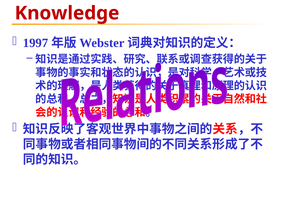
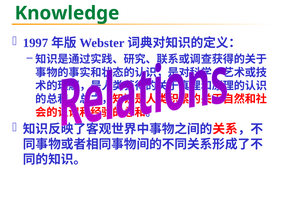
Knowledge colour: red -> green
